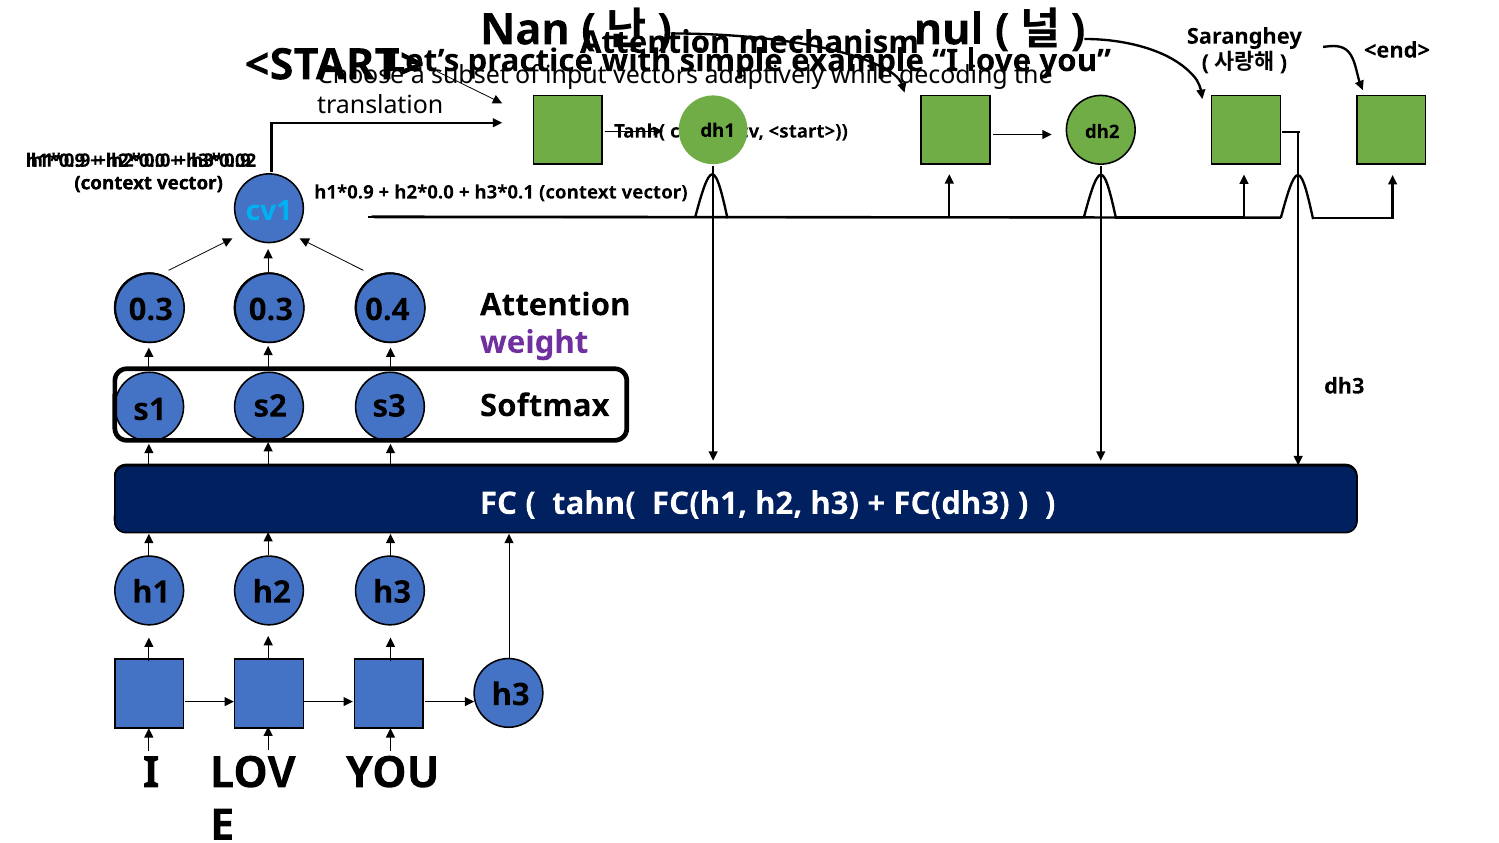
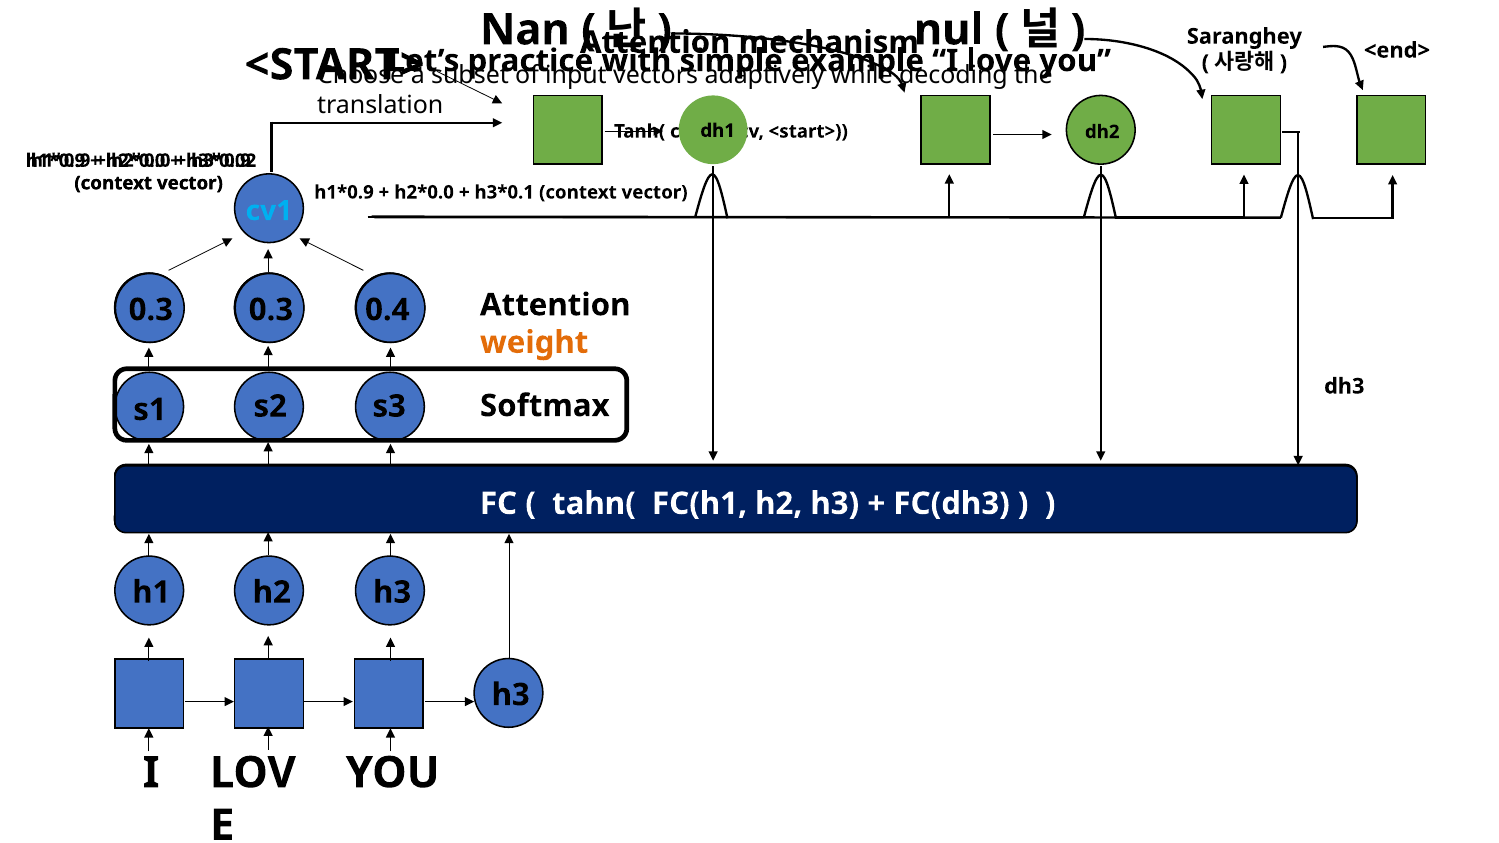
weight colour: purple -> orange
